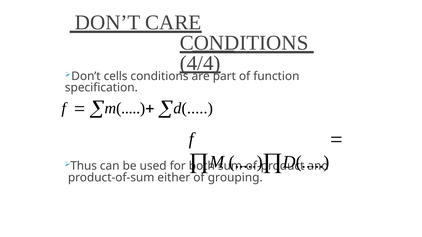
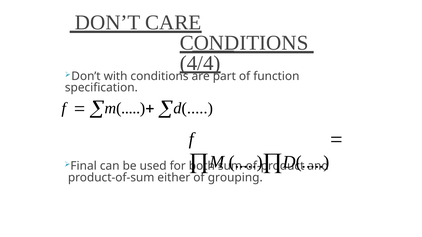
cells: cells -> with
Thus: Thus -> Final
